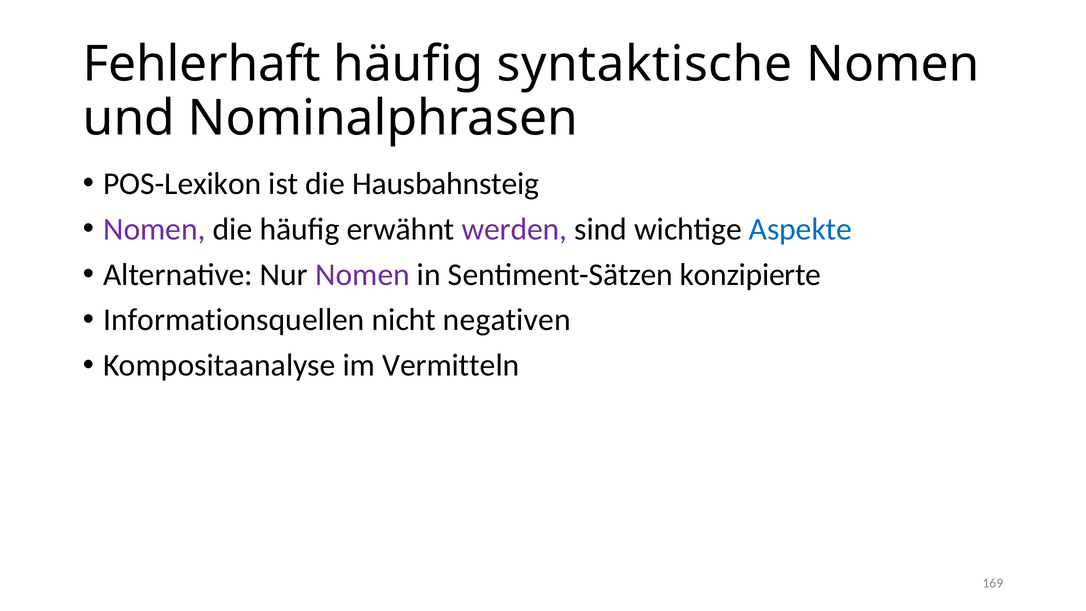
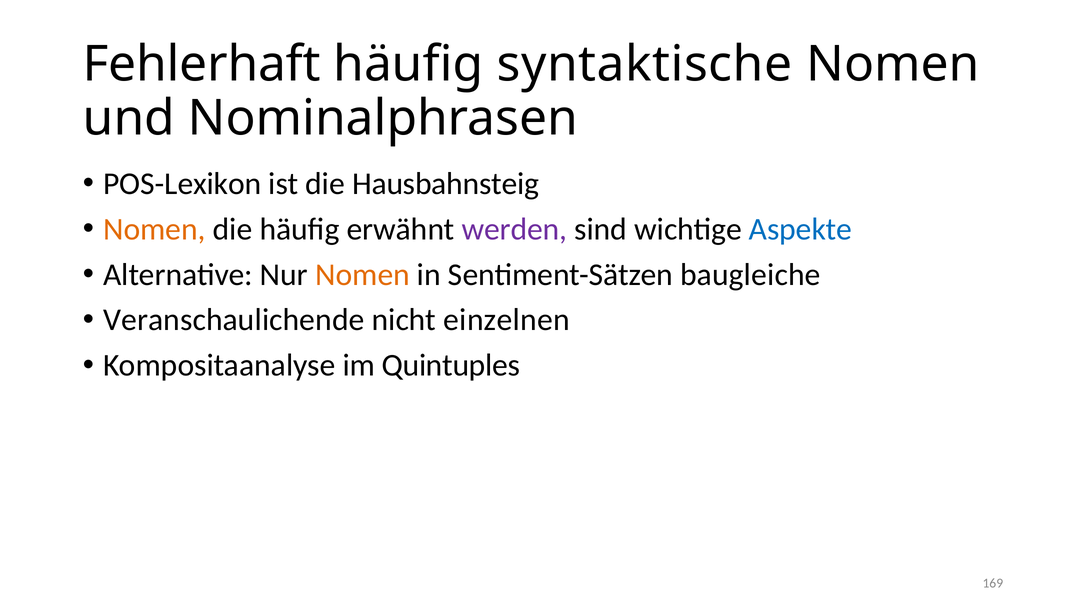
Nomen at (154, 229) colour: purple -> orange
Nomen at (363, 274) colour: purple -> orange
konzipierte: konzipierte -> baugleiche
Informationsquellen: Informationsquellen -> Veranschaulichende
negativen: negativen -> einzelnen
Vermitteln: Vermitteln -> Quintuples
